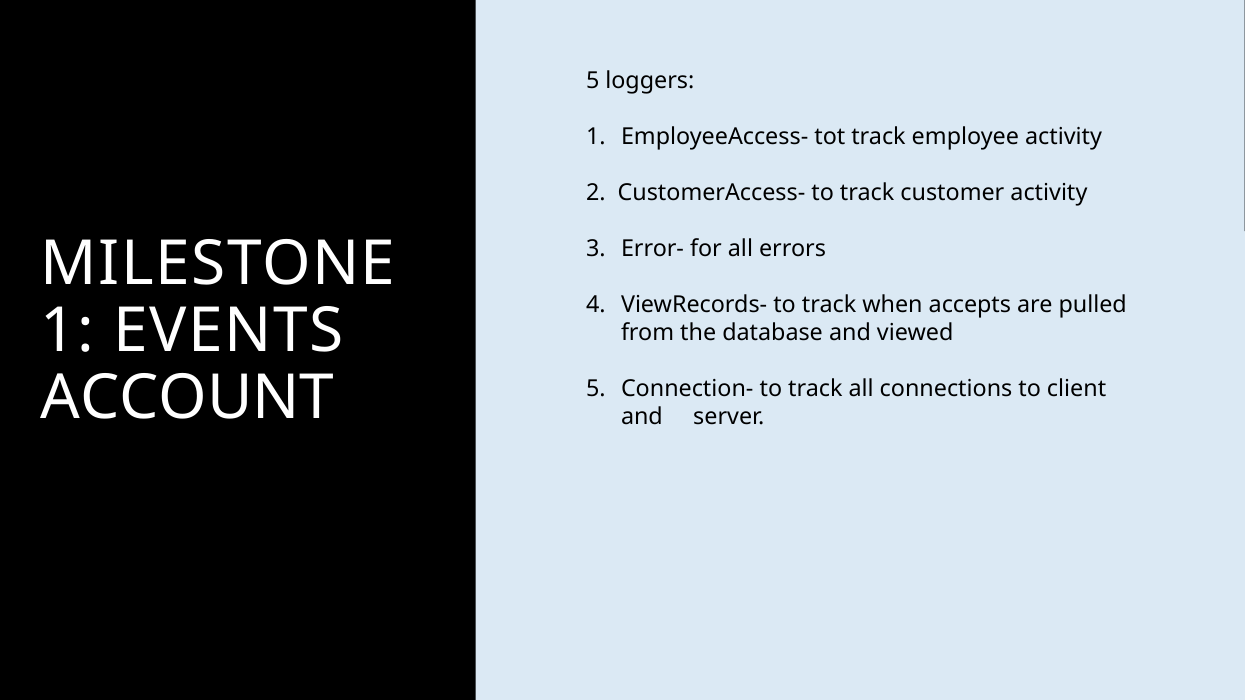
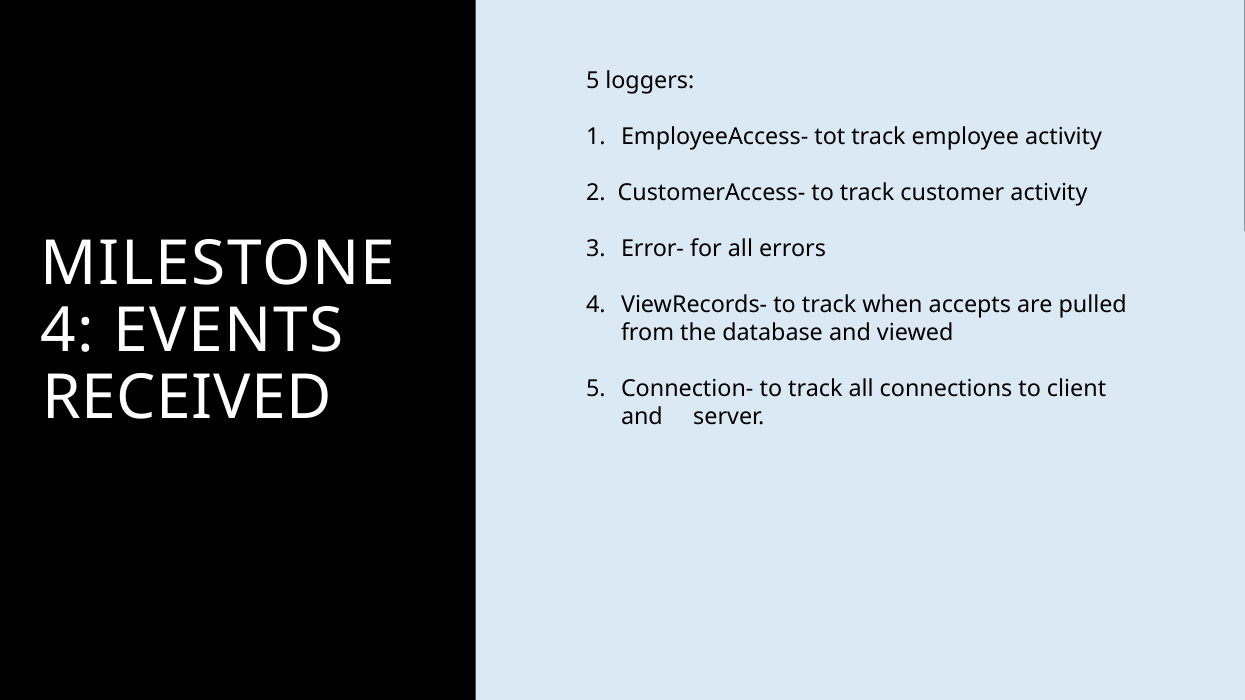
1 at (67, 331): 1 -> 4
ACCOUNT: ACCOUNT -> RECEIVED
